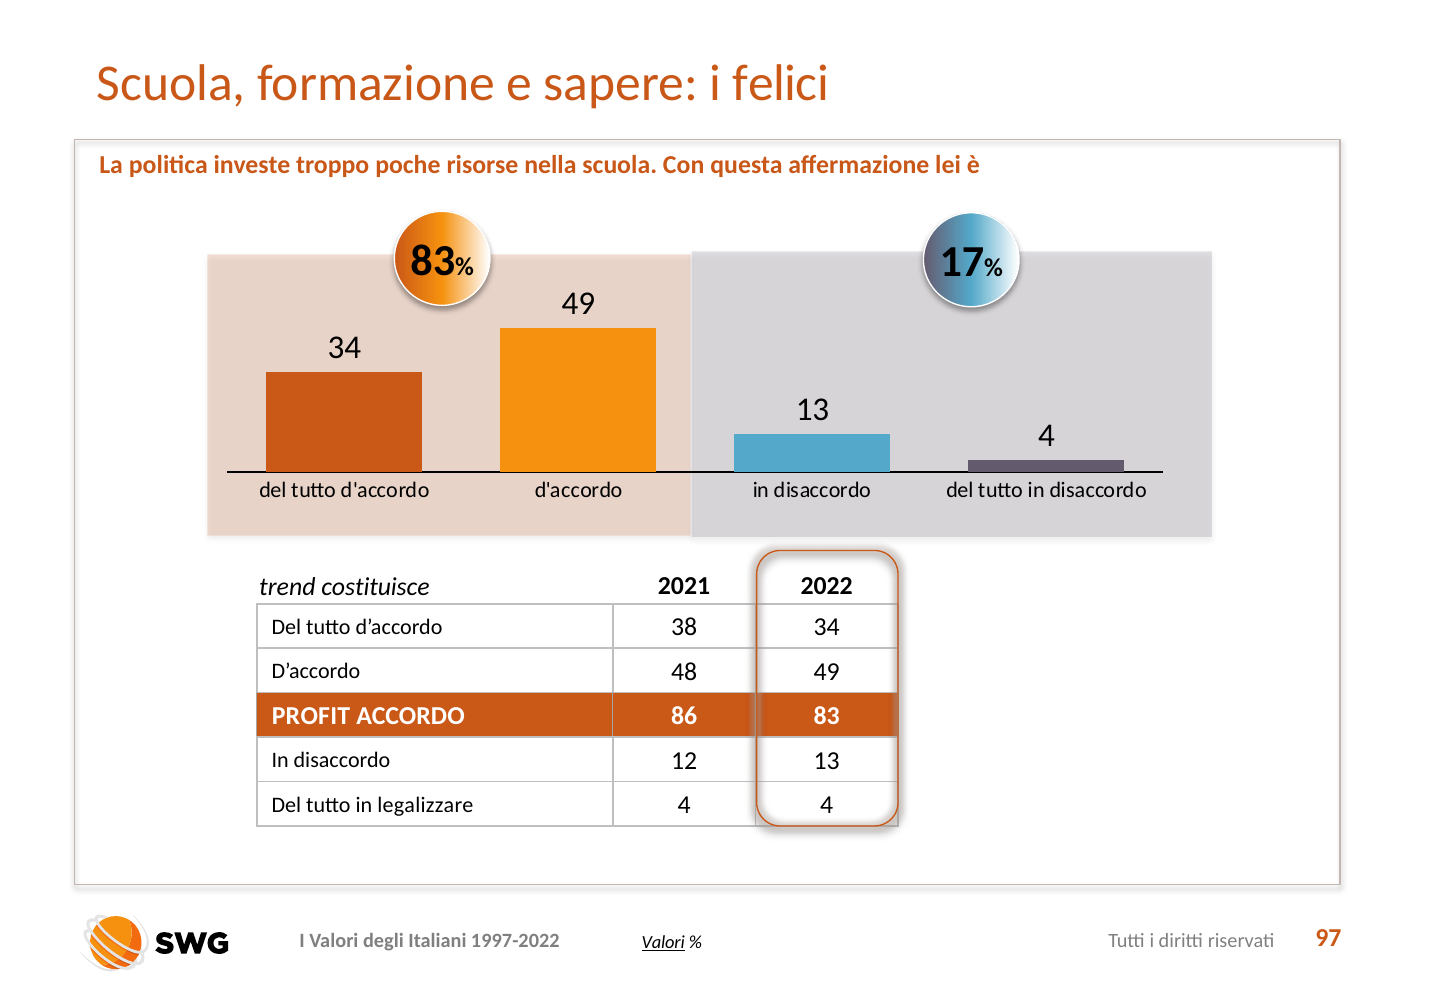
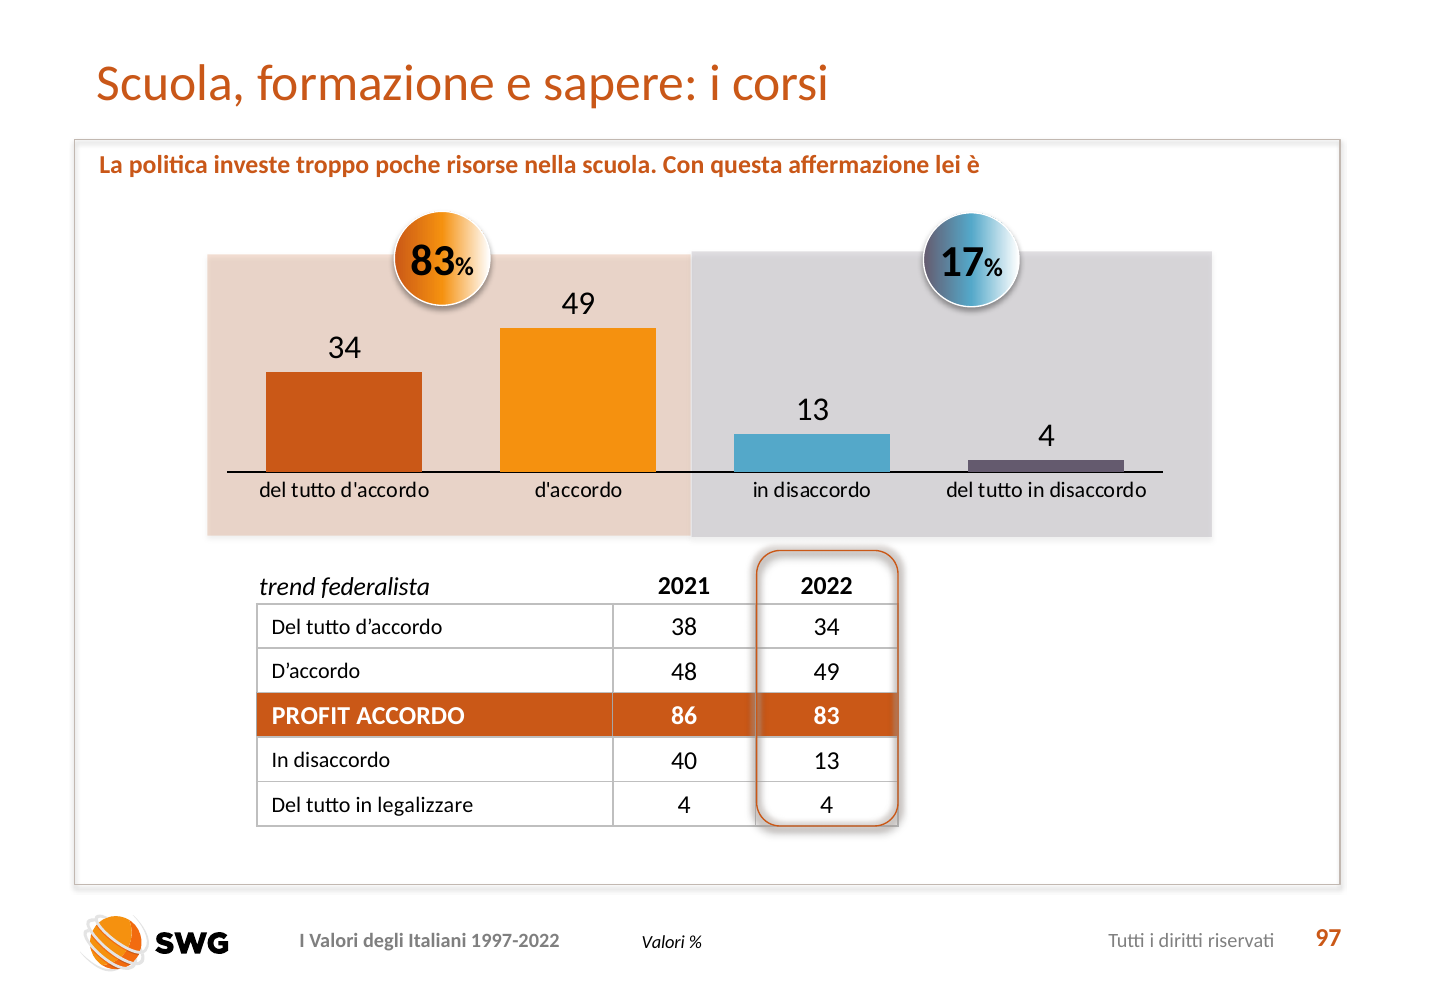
felici: felici -> corsi
costituisce: costituisce -> federalista
12: 12 -> 40
Valori at (663, 942) underline: present -> none
